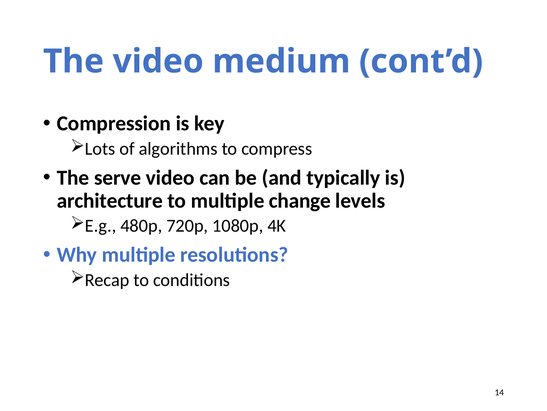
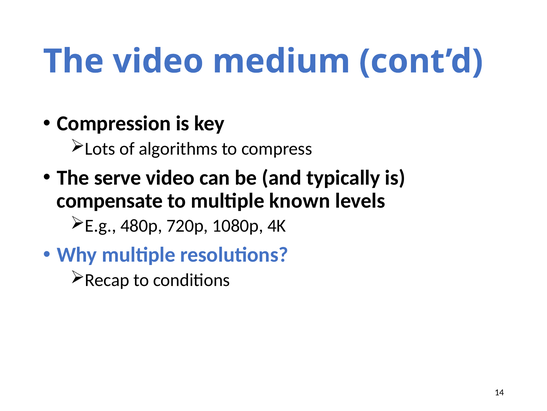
architecture: architecture -> compensate
change: change -> known
